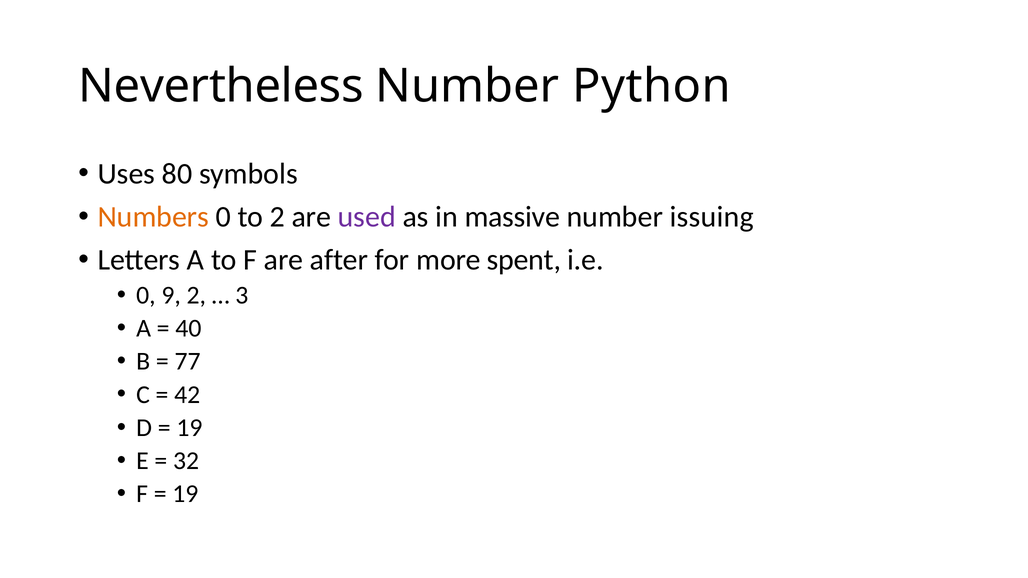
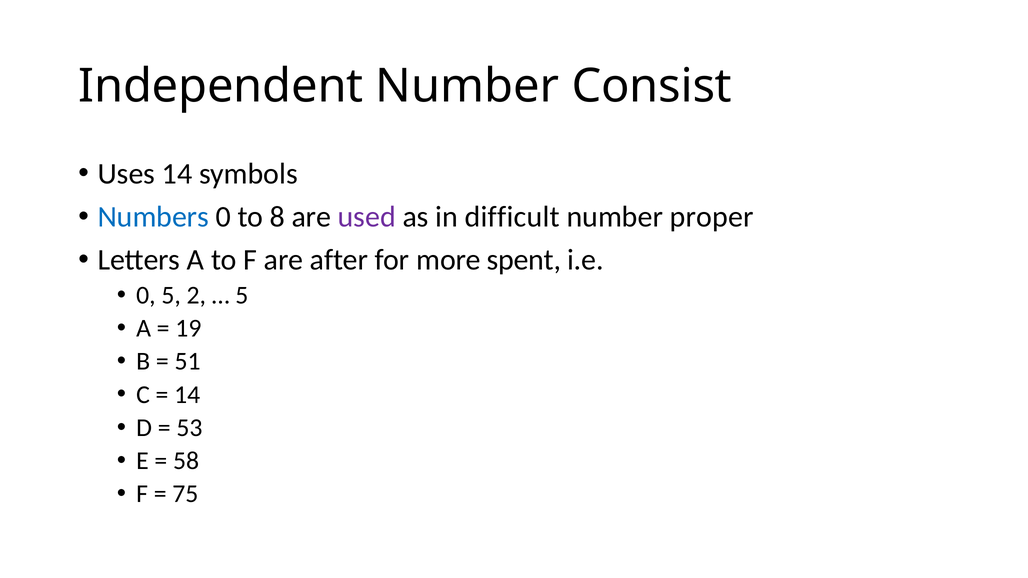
Nevertheless: Nevertheless -> Independent
Python: Python -> Consist
Uses 80: 80 -> 14
Numbers colour: orange -> blue
to 2: 2 -> 8
massive: massive -> difficult
issuing: issuing -> proper
0 9: 9 -> 5
3 at (242, 295): 3 -> 5
40: 40 -> 19
77: 77 -> 51
42 at (187, 395): 42 -> 14
19 at (189, 428): 19 -> 53
32: 32 -> 58
19 at (185, 494): 19 -> 75
